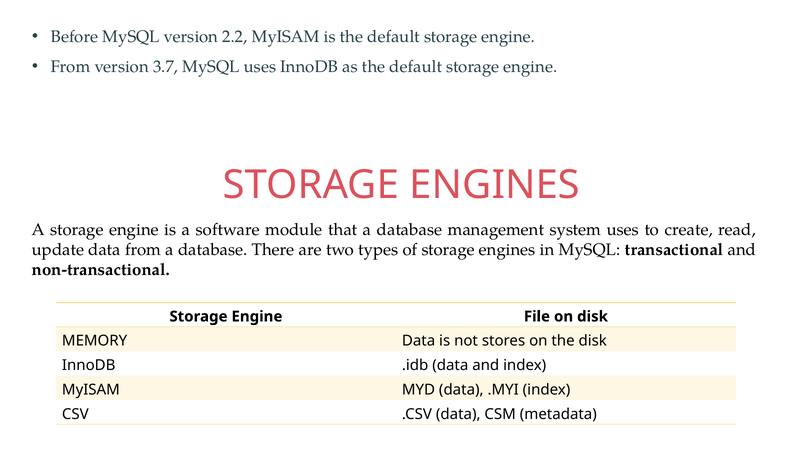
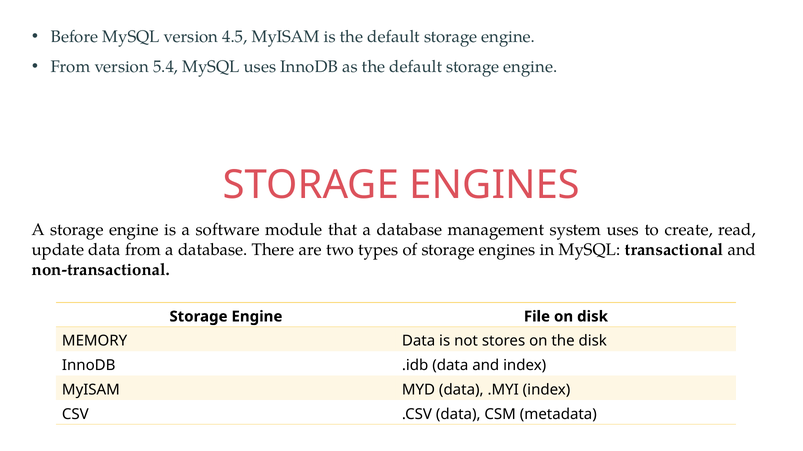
2.2: 2.2 -> 4.5
3.7: 3.7 -> 5.4
